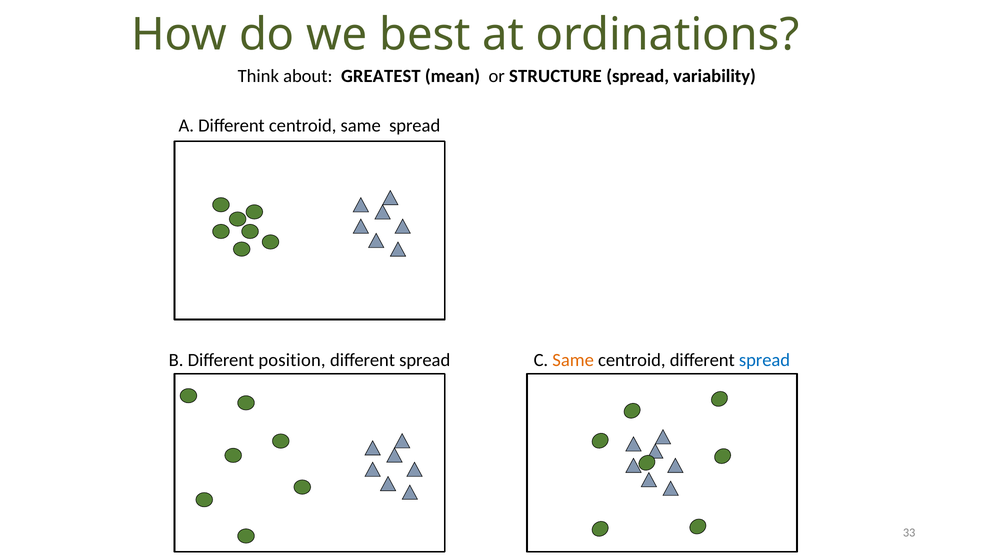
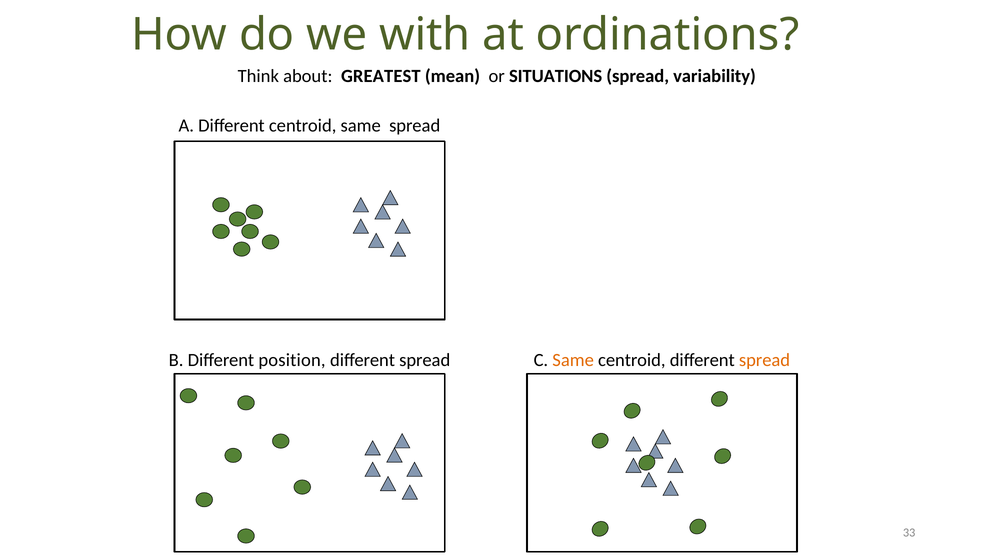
best: best -> with
STRUCTURE: STRUCTURE -> SITUATIONS
spread at (764, 360) colour: blue -> orange
